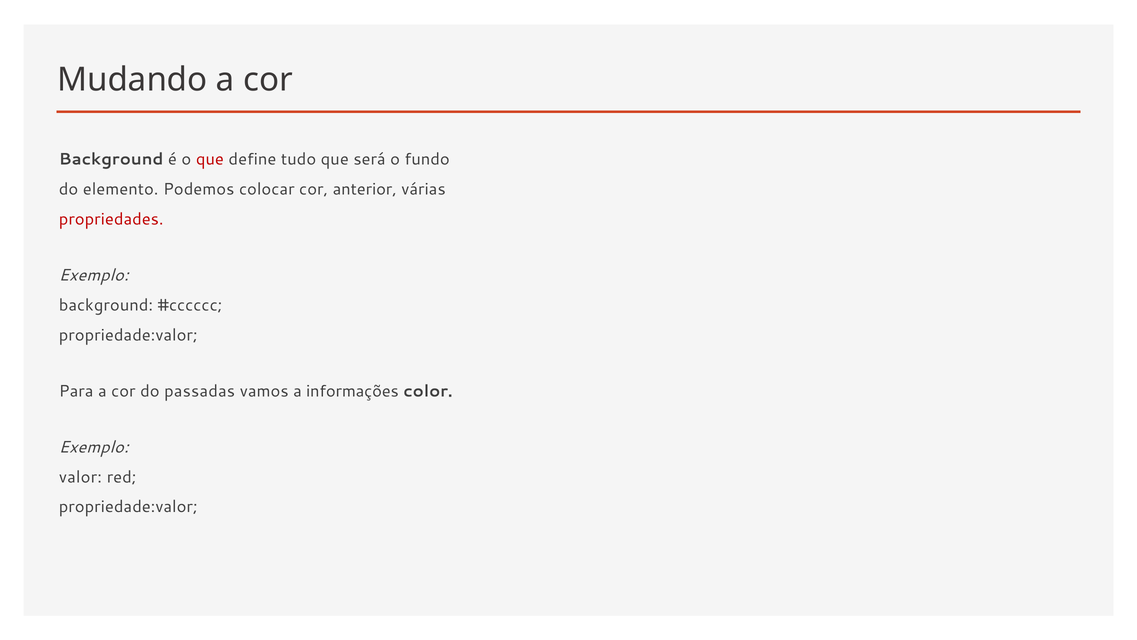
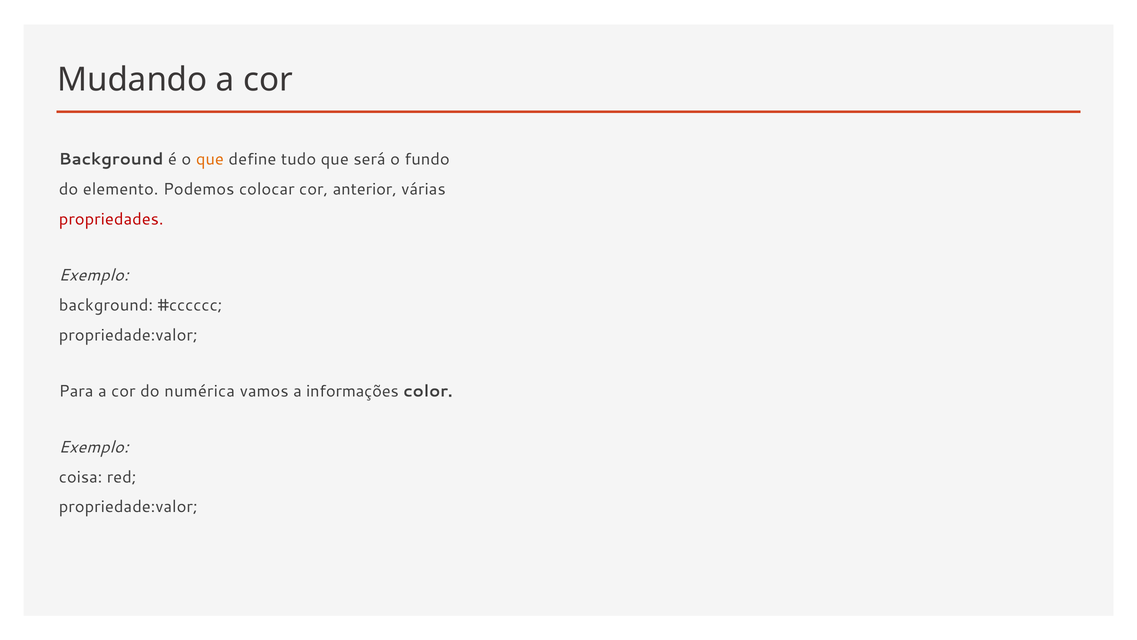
que at (210, 159) colour: red -> orange
passadas: passadas -> numérica
valor: valor -> coisa
